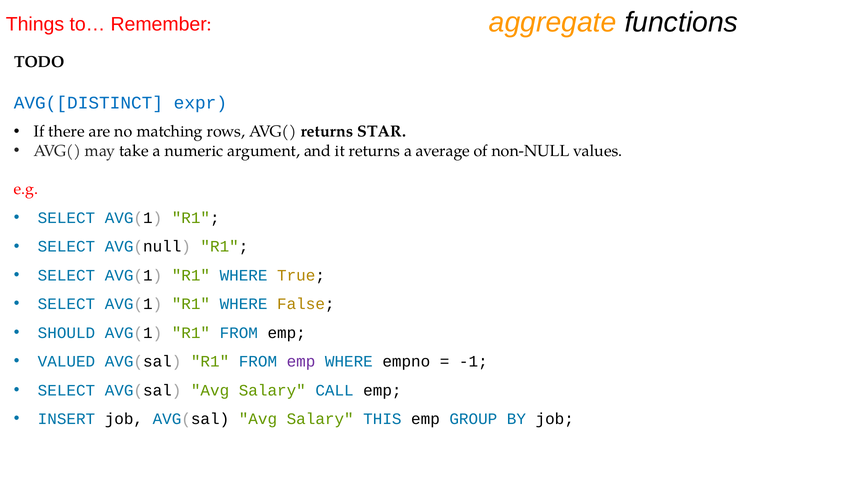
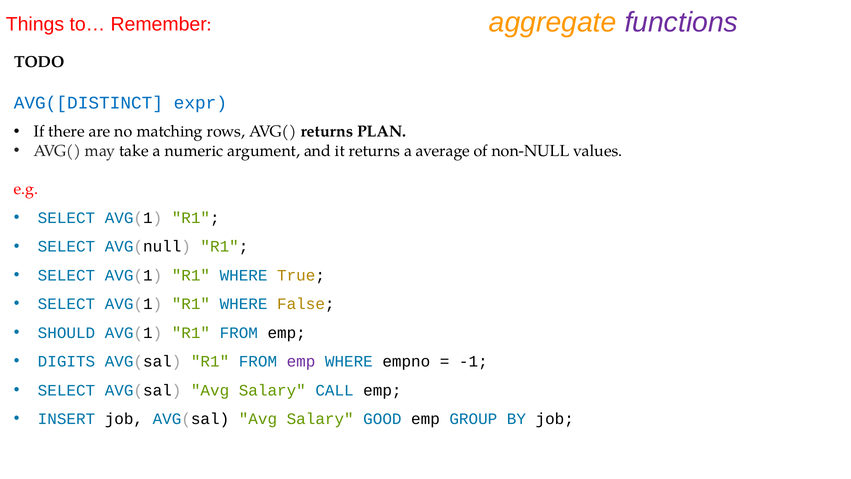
functions colour: black -> purple
STAR: STAR -> PLAN
VALUED: VALUED -> DIGITS
THIS: THIS -> GOOD
